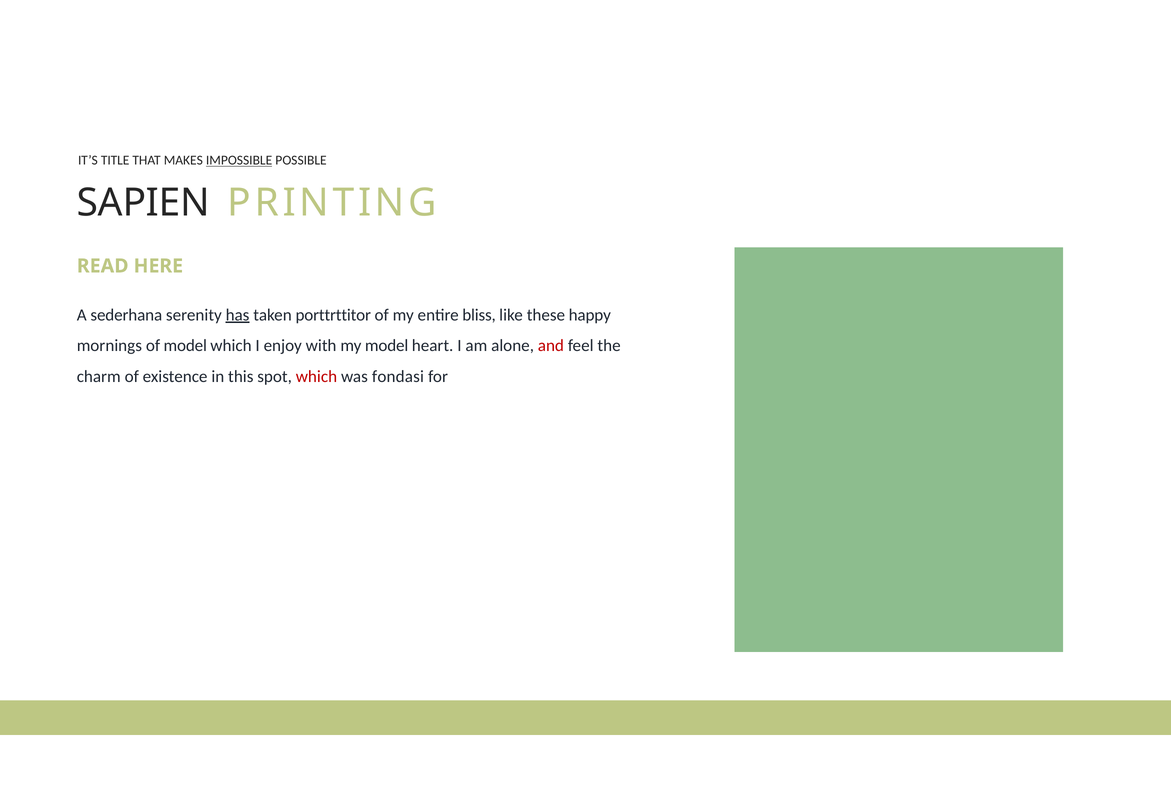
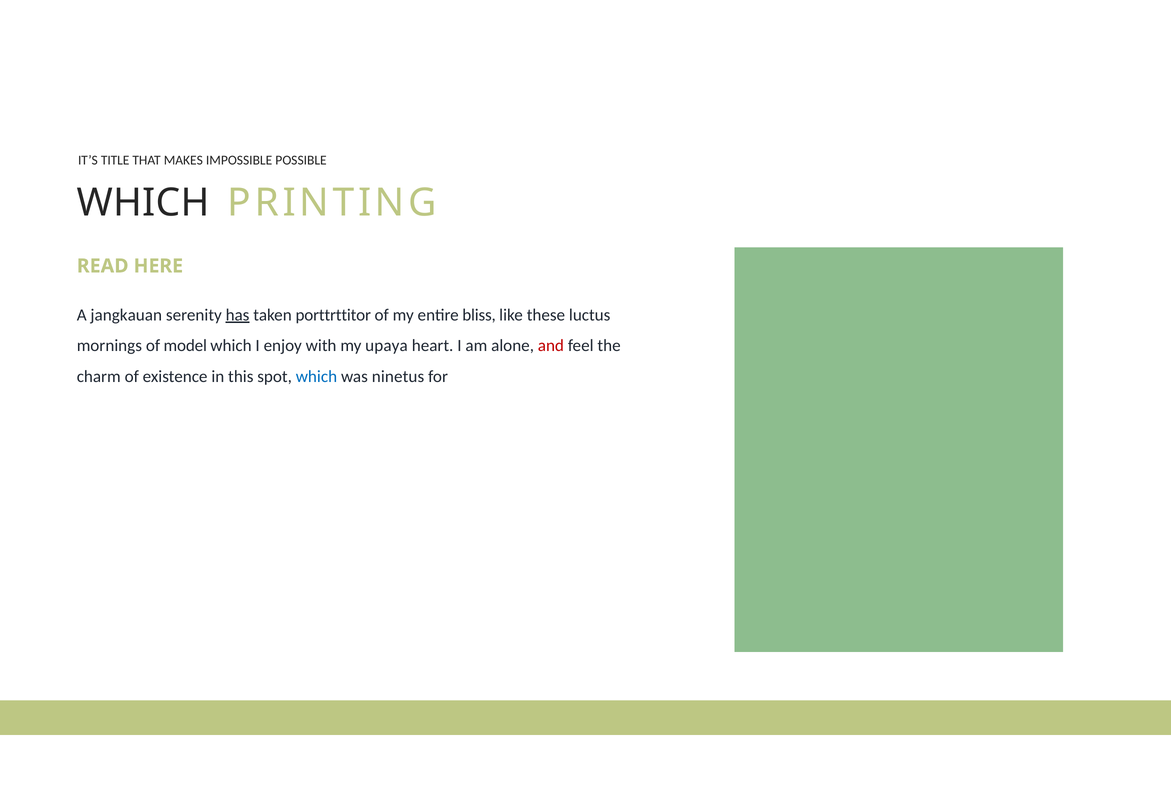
IMPOSSIBLE underline: present -> none
SAPIEN at (143, 203): SAPIEN -> WHICH
sederhana: sederhana -> jangkauan
happy: happy -> luctus
my model: model -> upaya
which at (316, 376) colour: red -> blue
fondasi: fondasi -> ninetus
